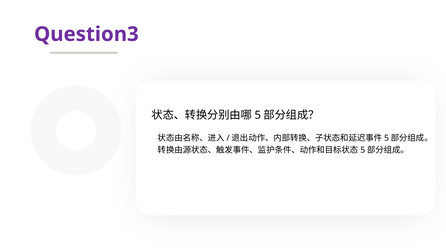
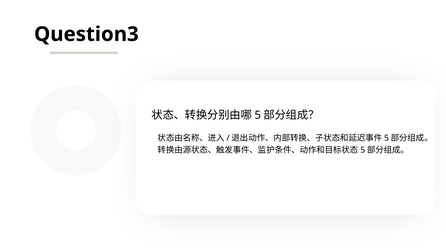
Question3 colour: purple -> black
